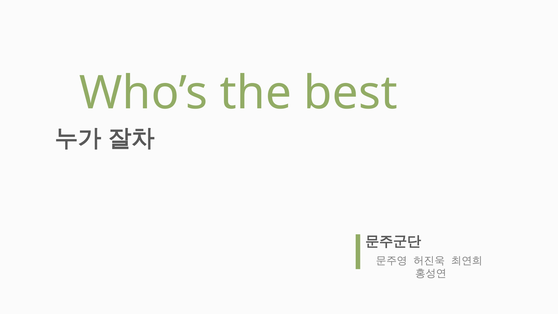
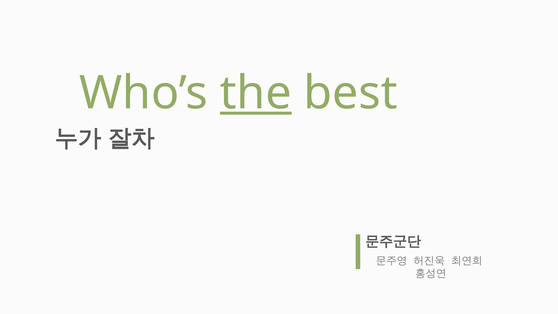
the underline: none -> present
